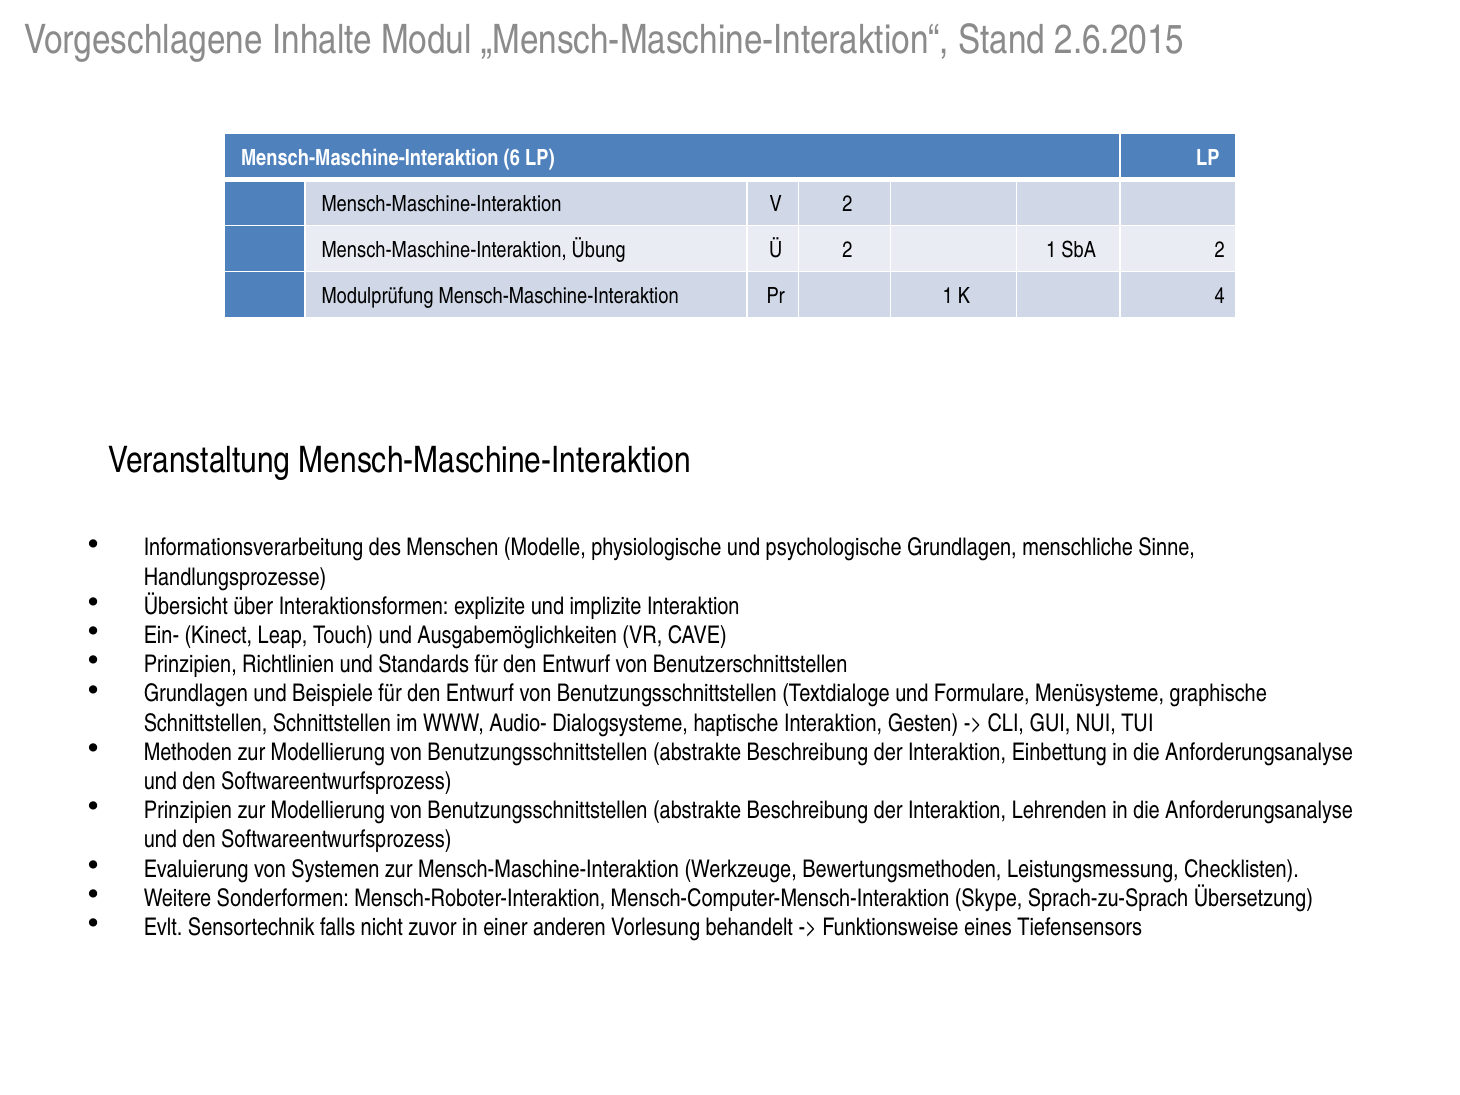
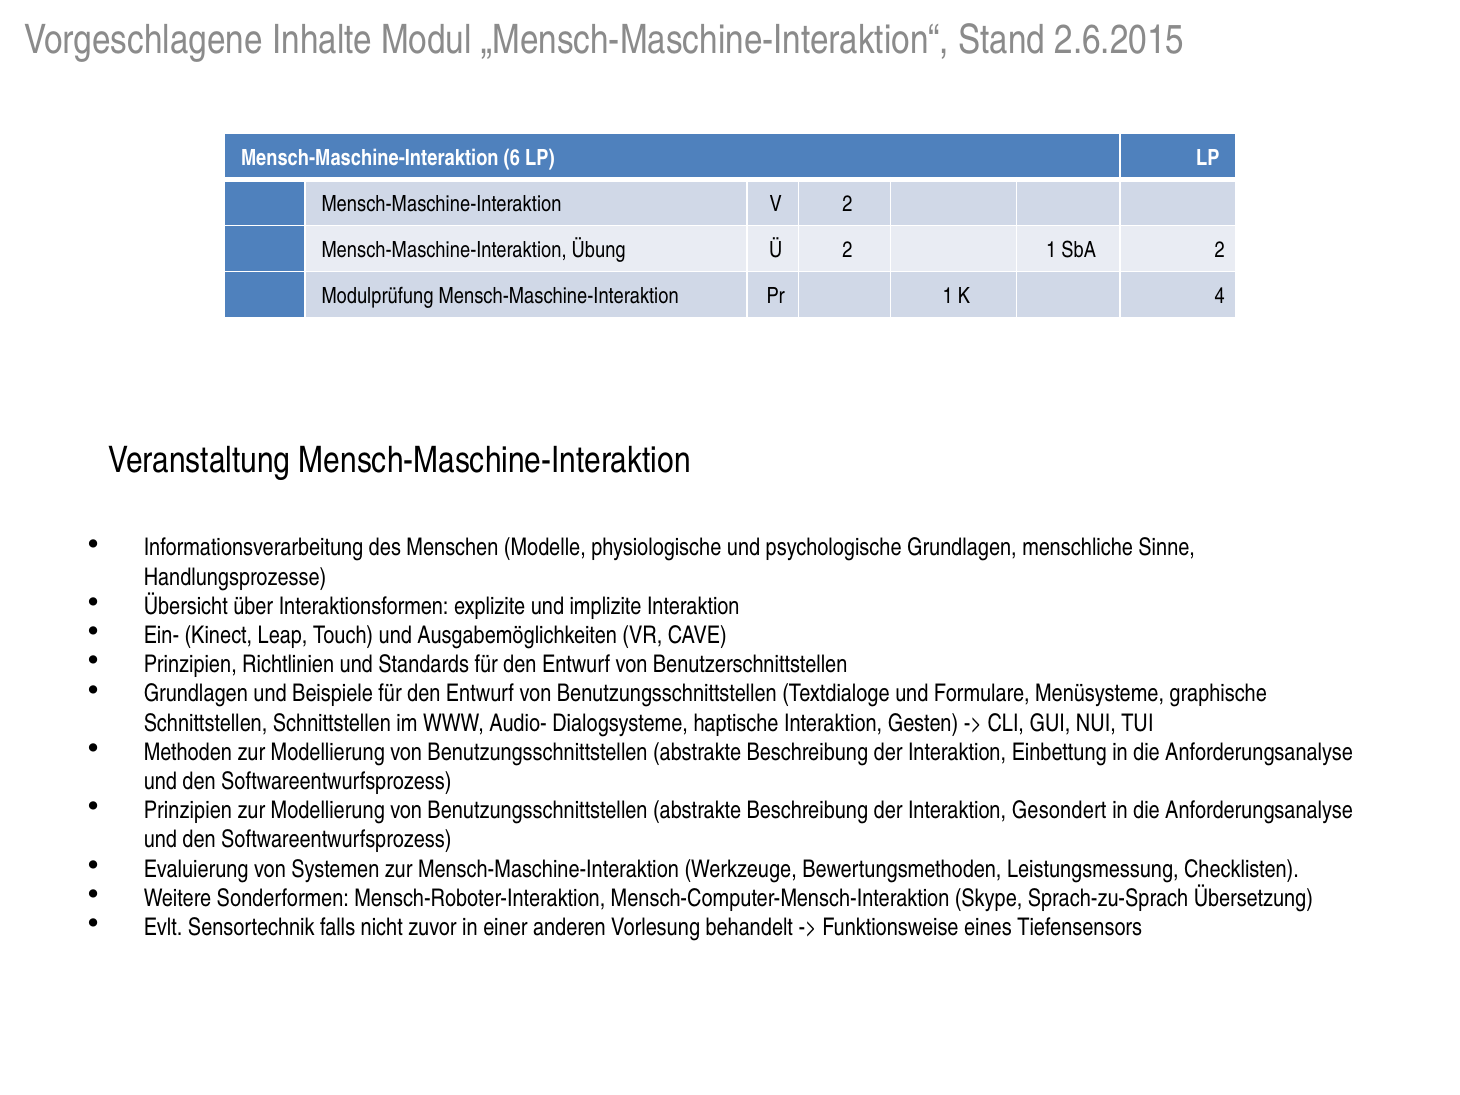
Lehrenden: Lehrenden -> Gesondert
